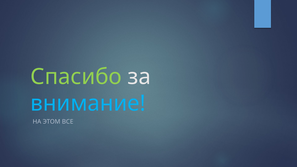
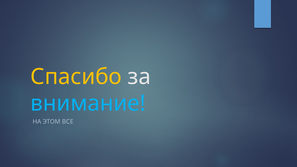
Спасибо colour: light green -> yellow
